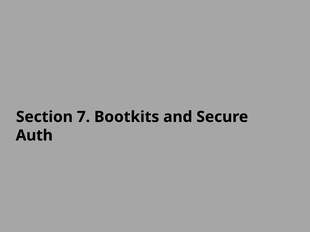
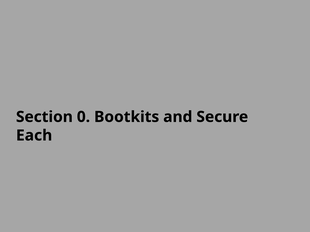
7: 7 -> 0
Auth: Auth -> Each
